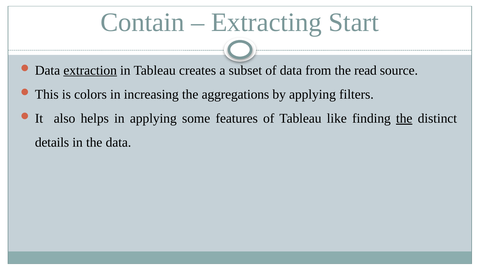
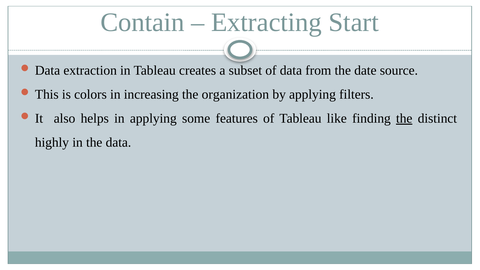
extraction underline: present -> none
read: read -> date
aggregations: aggregations -> organization
details: details -> highly
